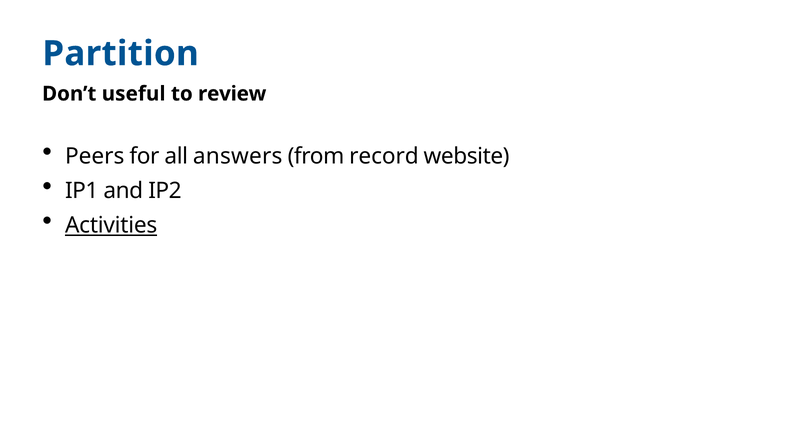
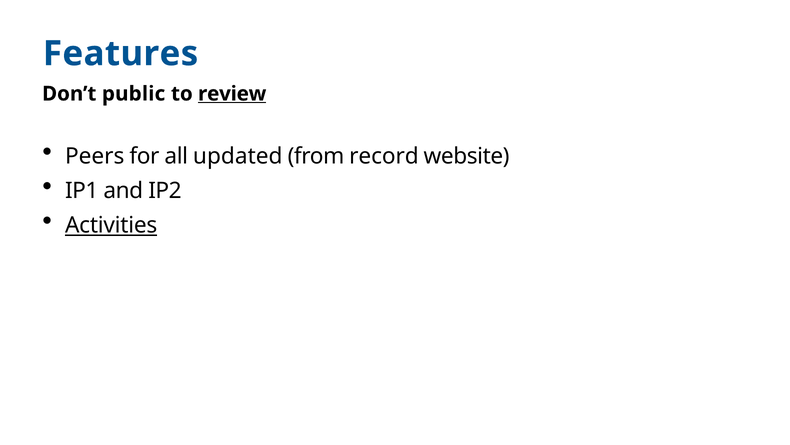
Partition: Partition -> Features
useful: useful -> public
review underline: none -> present
answers: answers -> updated
